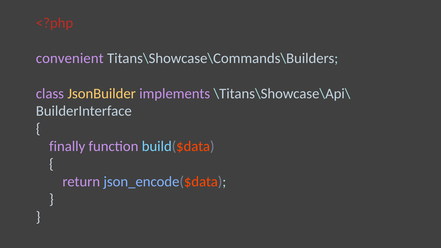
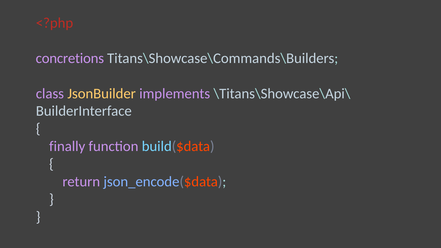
convenient: convenient -> concretions
